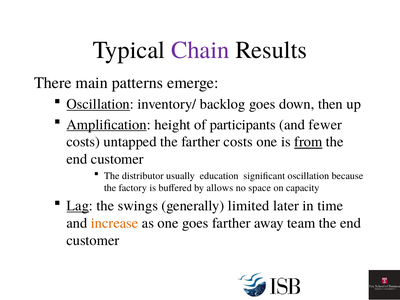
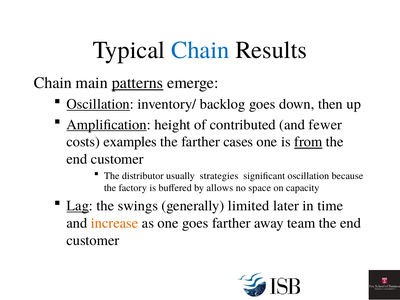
Chain at (200, 50) colour: purple -> blue
There at (53, 83): There -> Chain
patterns underline: none -> present
participants: participants -> contributed
untapped: untapped -> examples
farther costs: costs -> cases
education: education -> strategies
